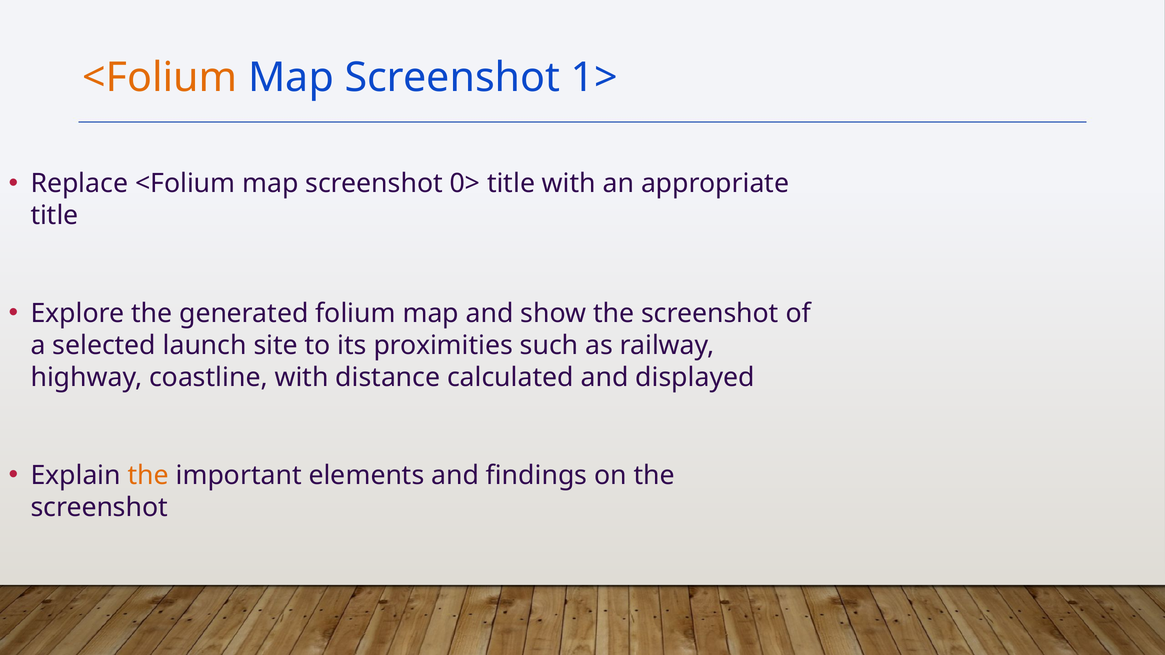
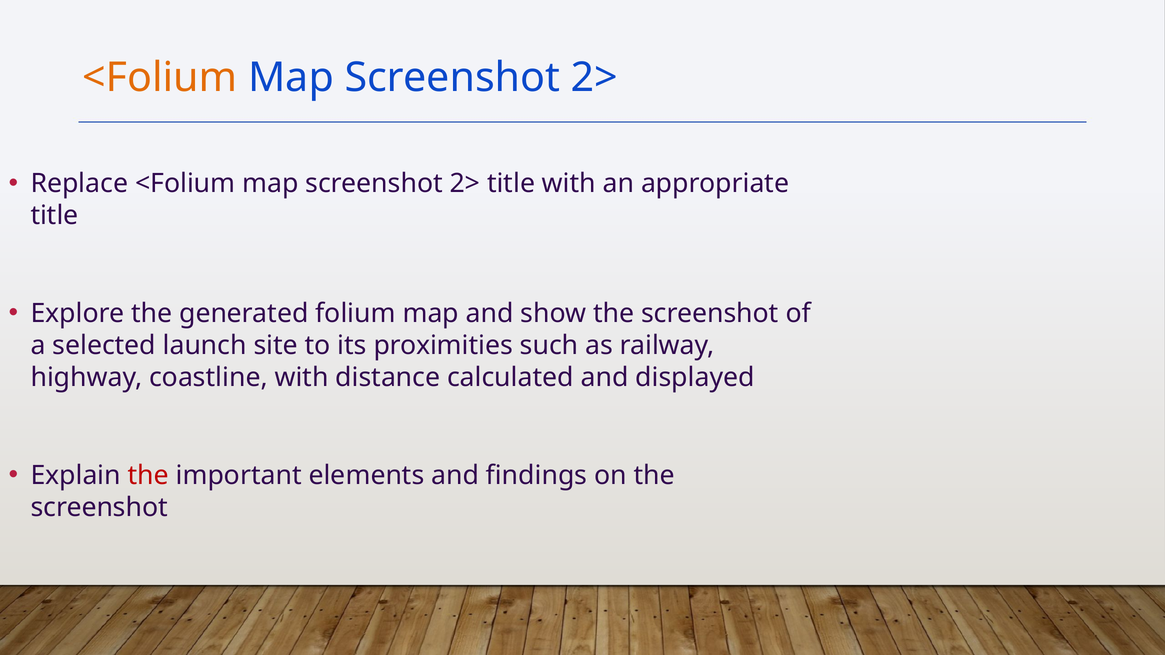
1> at (594, 78): 1> -> 2>
0> at (465, 184): 0> -> 2>
the at (148, 476) colour: orange -> red
